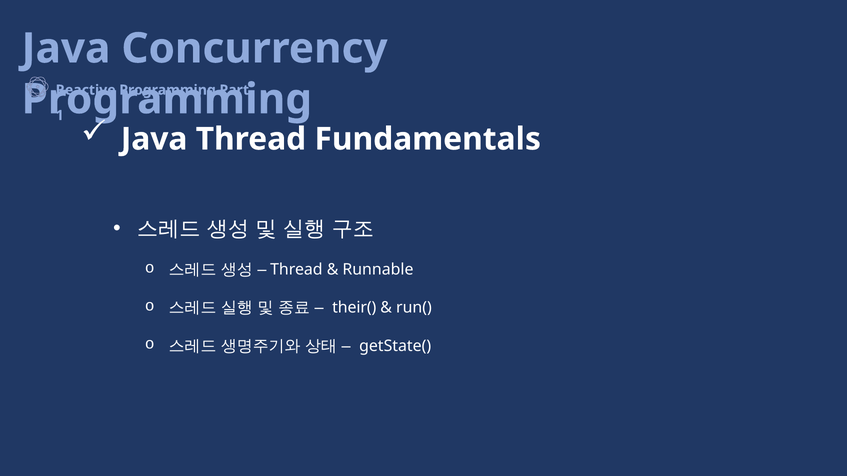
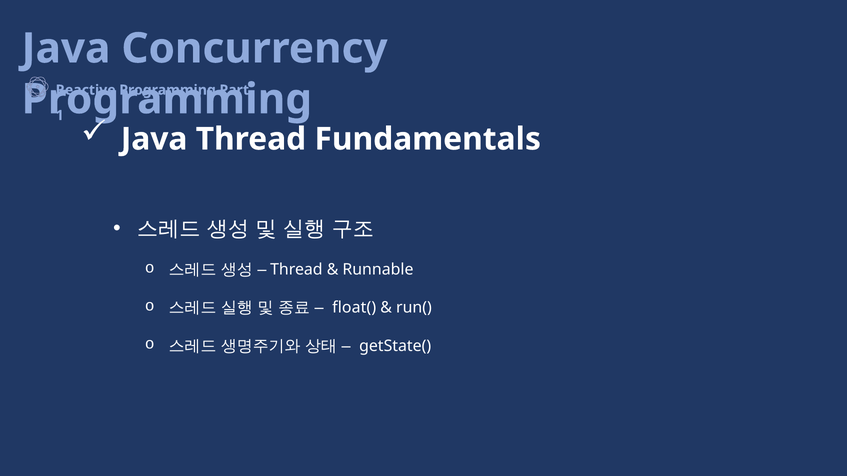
their(: their( -> float(
